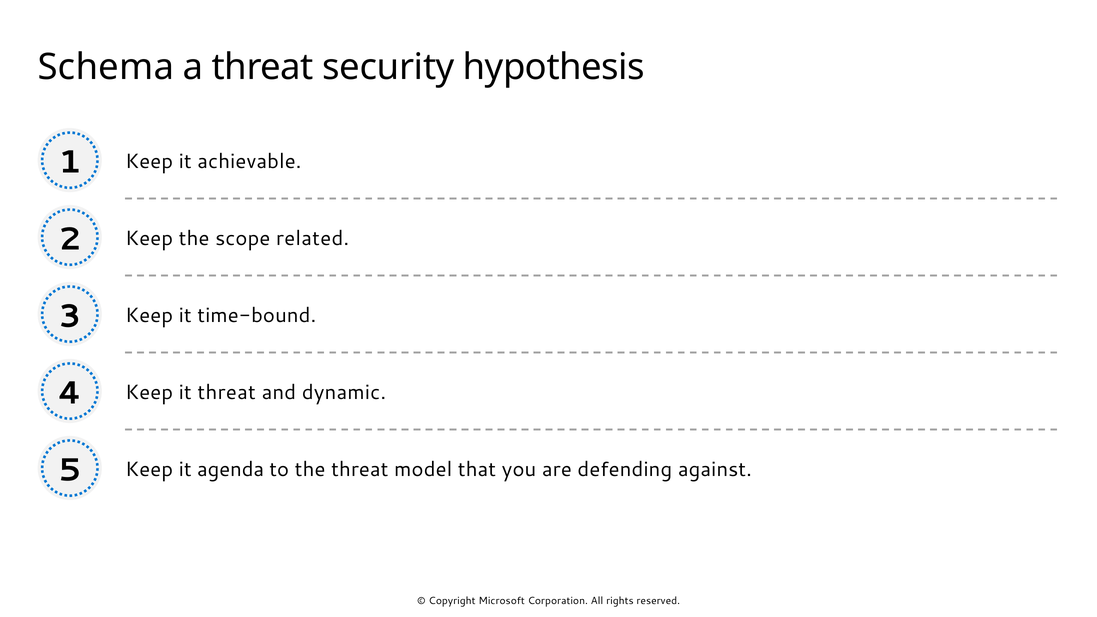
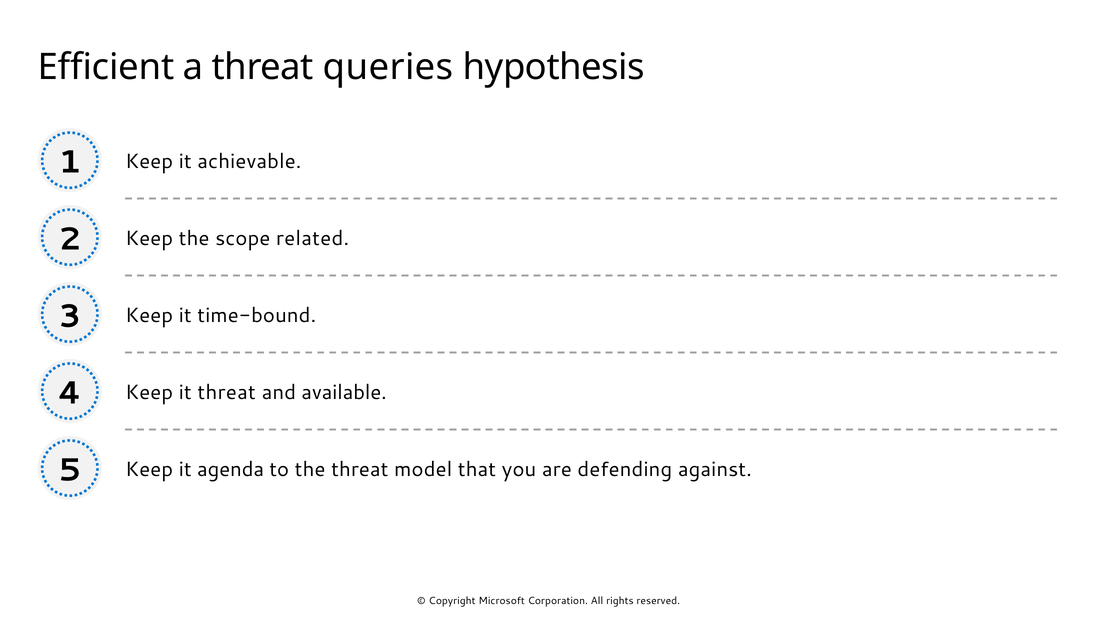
Schema: Schema -> Efficient
security: security -> queries
dynamic: dynamic -> available
